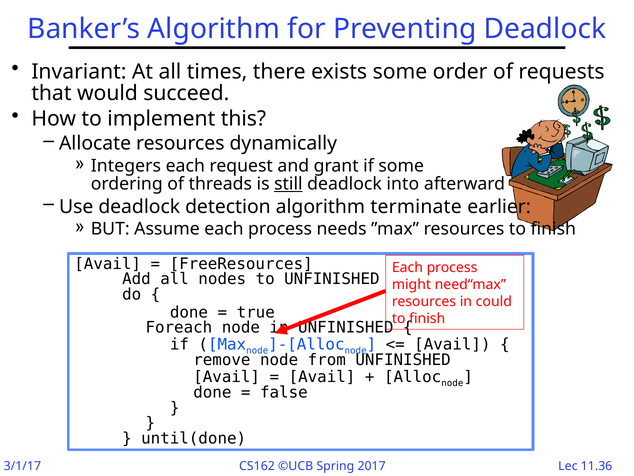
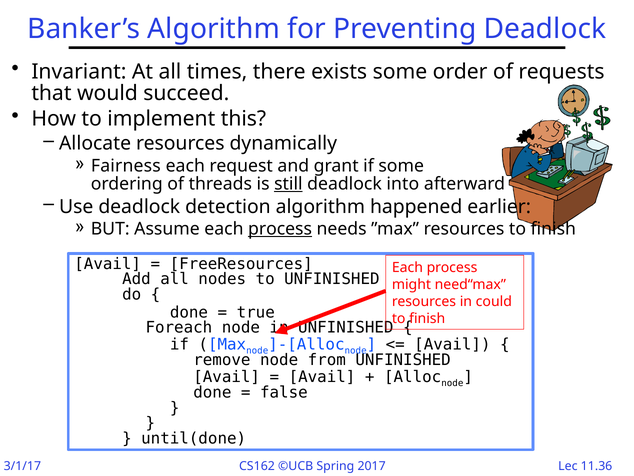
Integers: Integers -> Fairness
terminate: terminate -> happened
process at (280, 229) underline: none -> present
